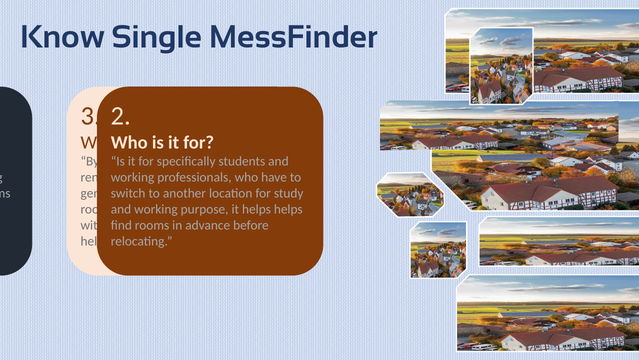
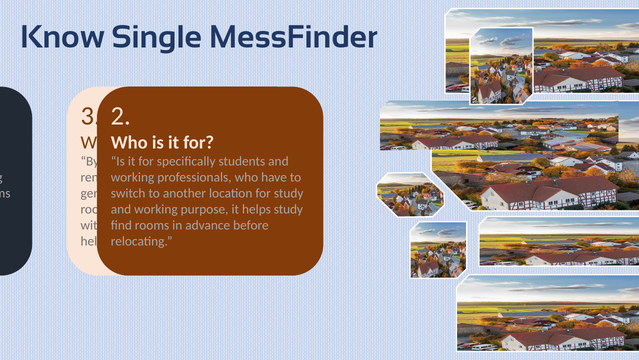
helps at (288, 209): helps -> study
